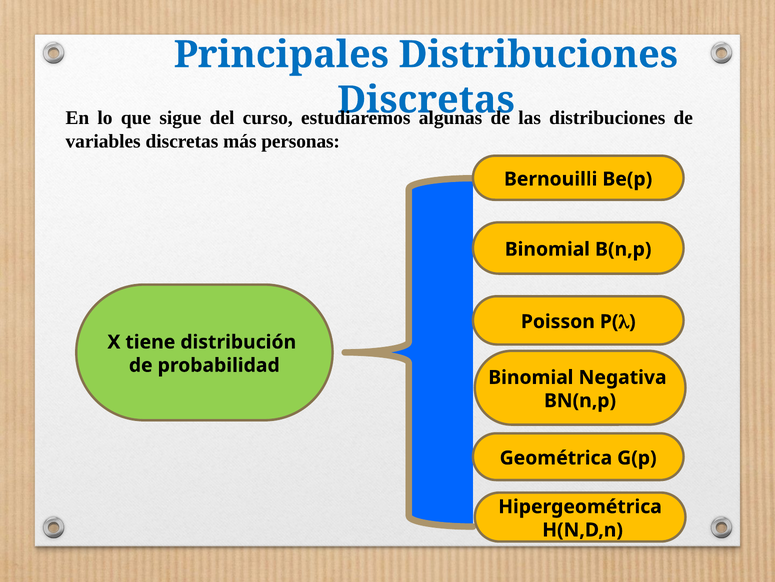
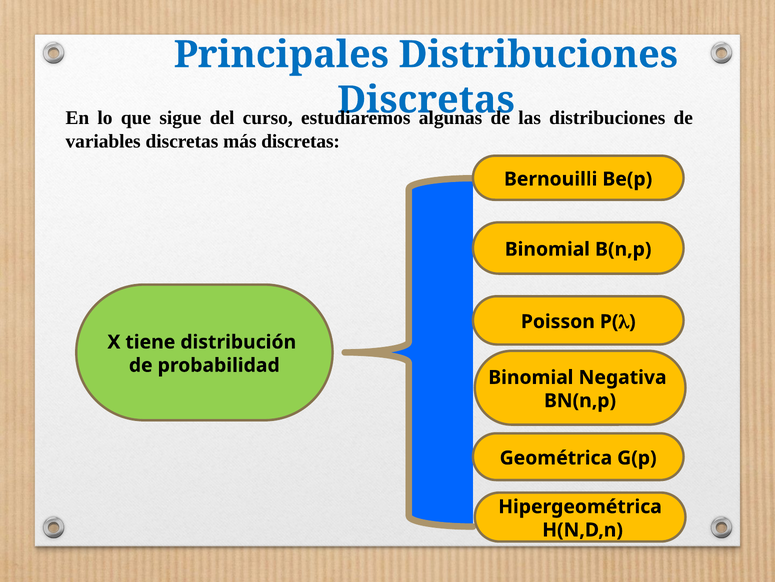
más personas: personas -> discretas
